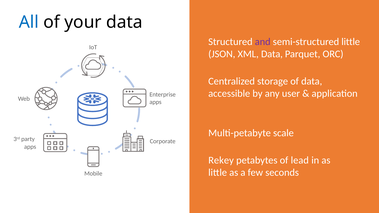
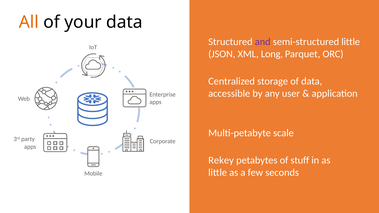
All colour: blue -> orange
XML Data: Data -> Long
lead: lead -> stuff
